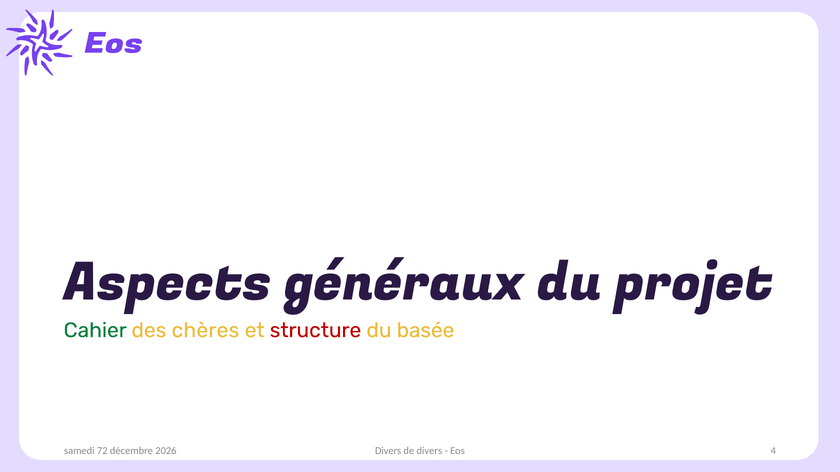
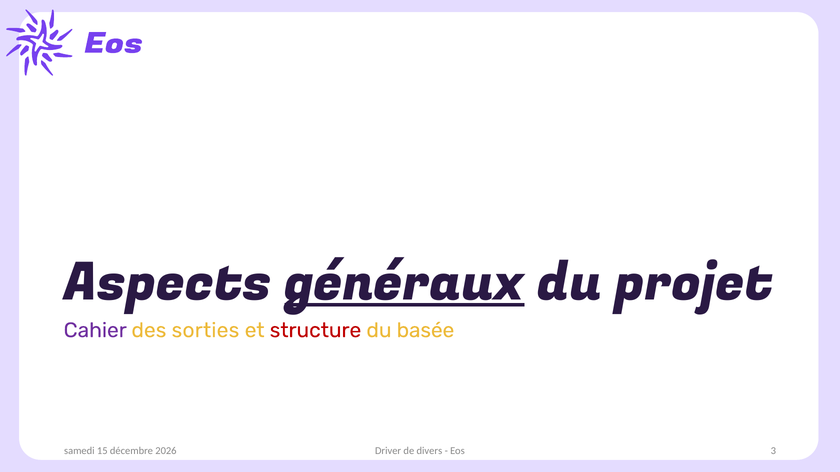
généraux underline: none -> present
Cahier colour: green -> purple
chères: chères -> sorties
72: 72 -> 15
Divers at (388, 451): Divers -> Driver
4: 4 -> 3
